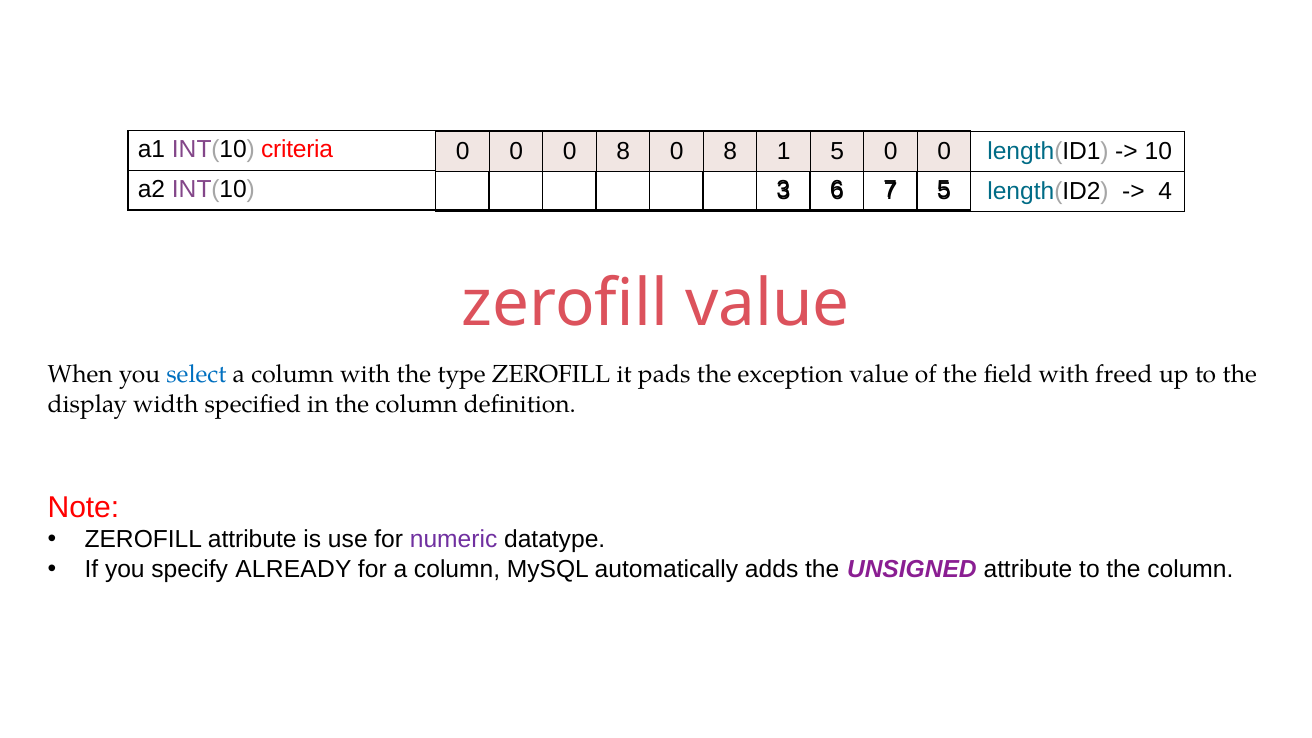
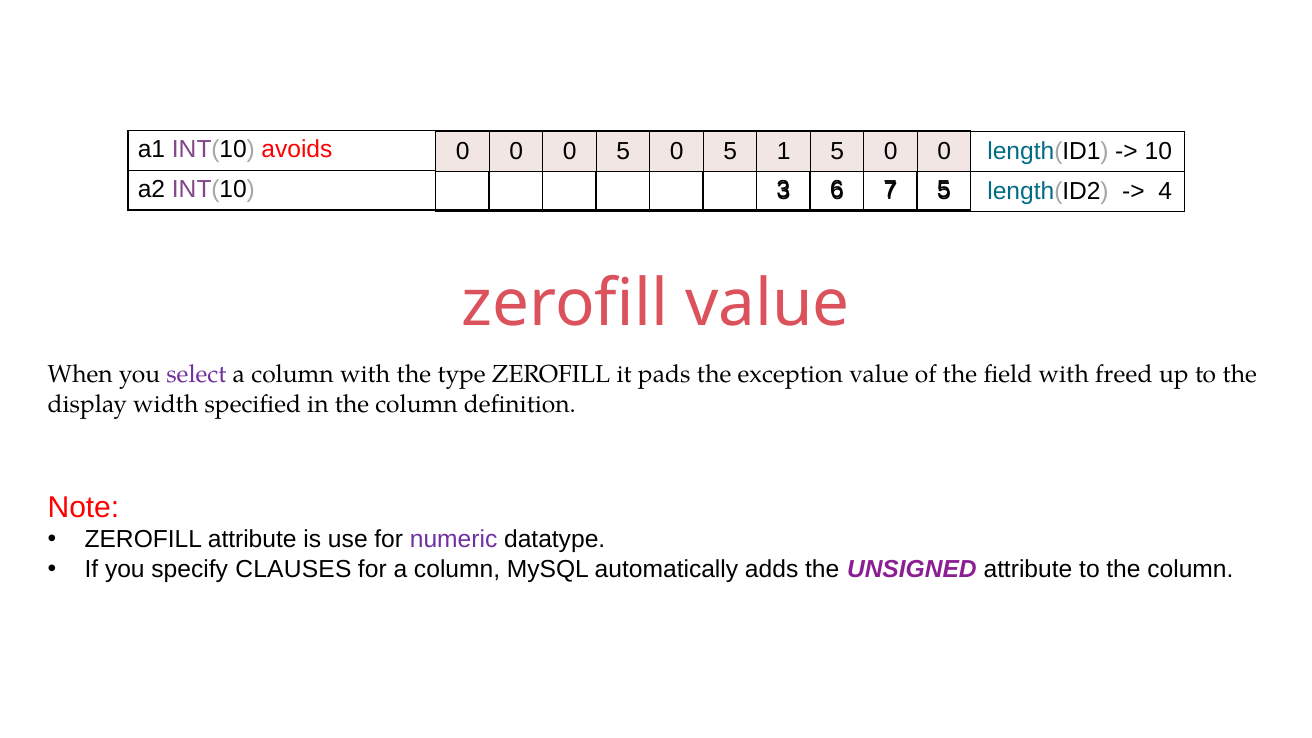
criteria: criteria -> avoids
0 0 8: 8 -> 5
8 at (730, 151): 8 -> 5
select colour: blue -> purple
ALREADY: ALREADY -> CLAUSES
